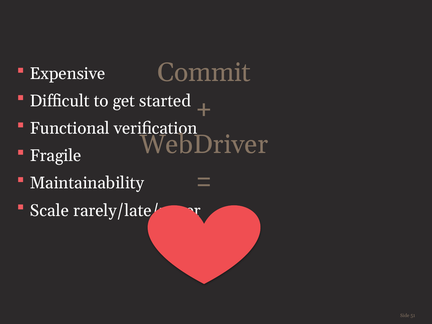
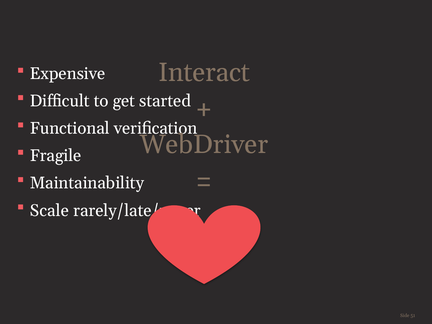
Commit: Commit -> Interact
